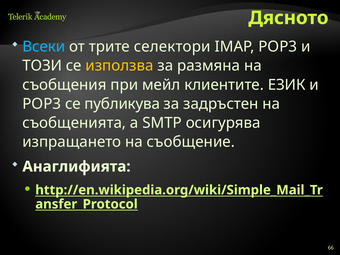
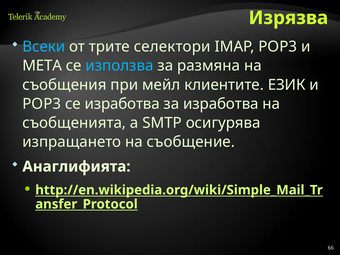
Дясното: Дясното -> Изрязва
ТОЗИ: ТОЗИ -> META
използва colour: yellow -> light blue
се публикува: публикува -> изработва
за задръстен: задръстен -> изработва
